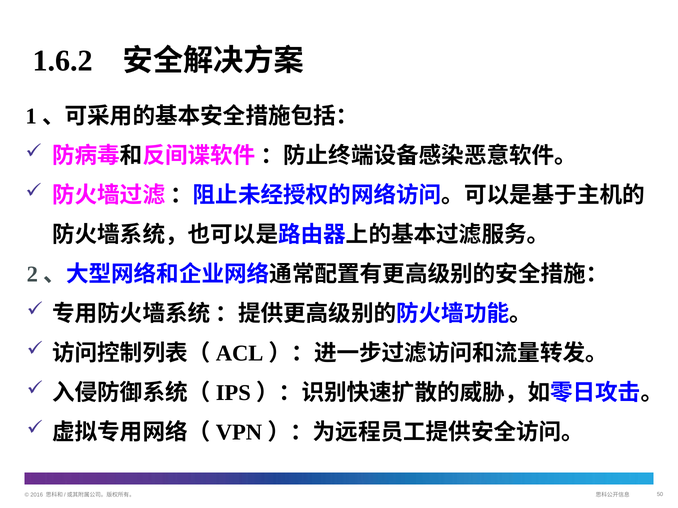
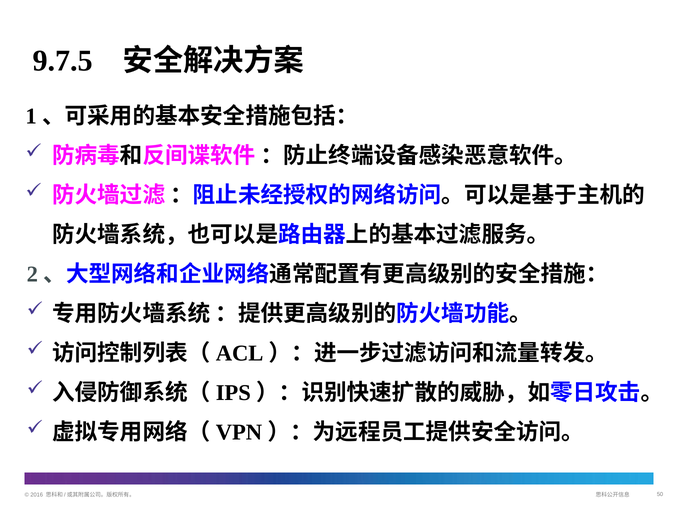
1.6.2: 1.6.2 -> 9.7.5
